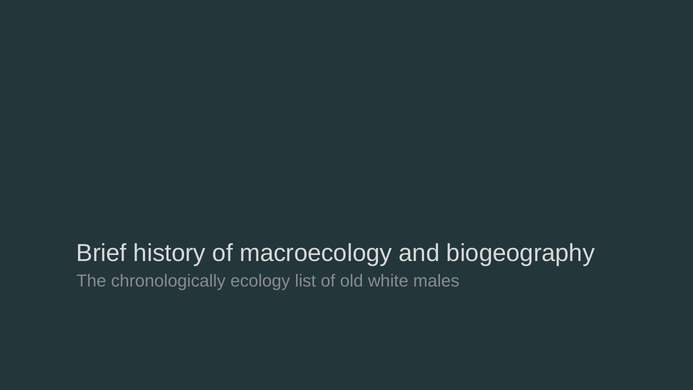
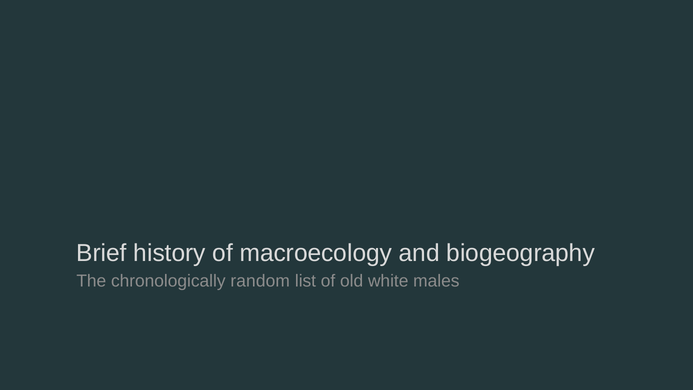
ecology: ecology -> random
